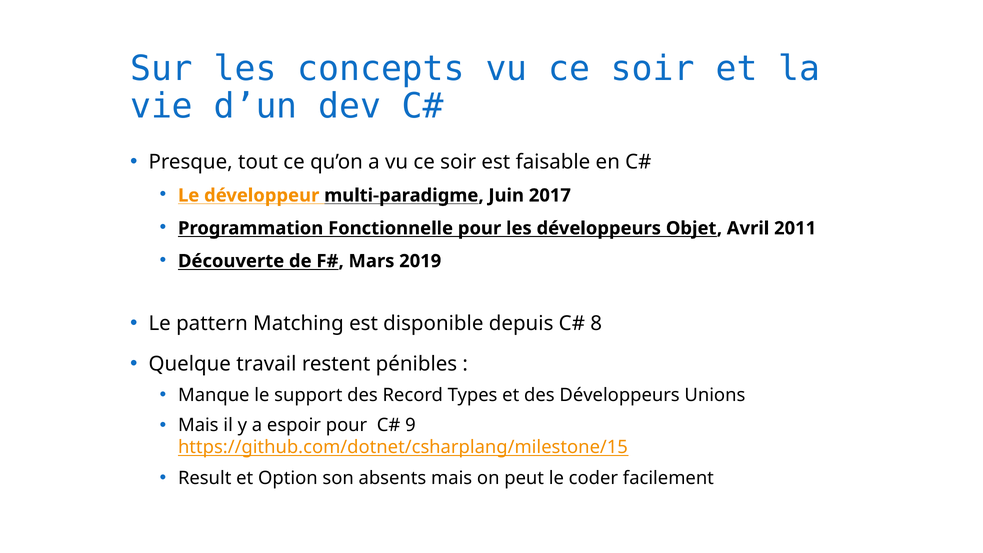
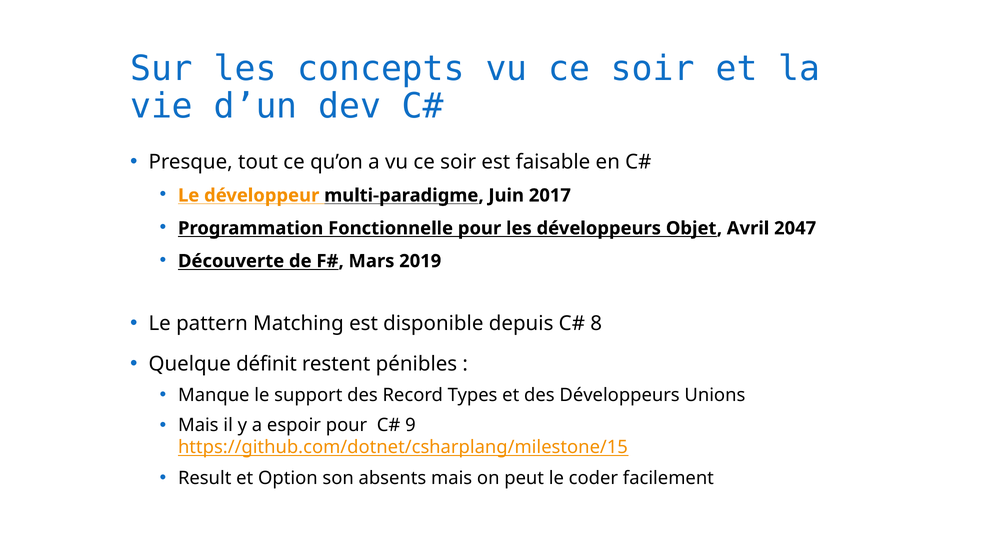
2011: 2011 -> 2047
travail: travail -> définit
